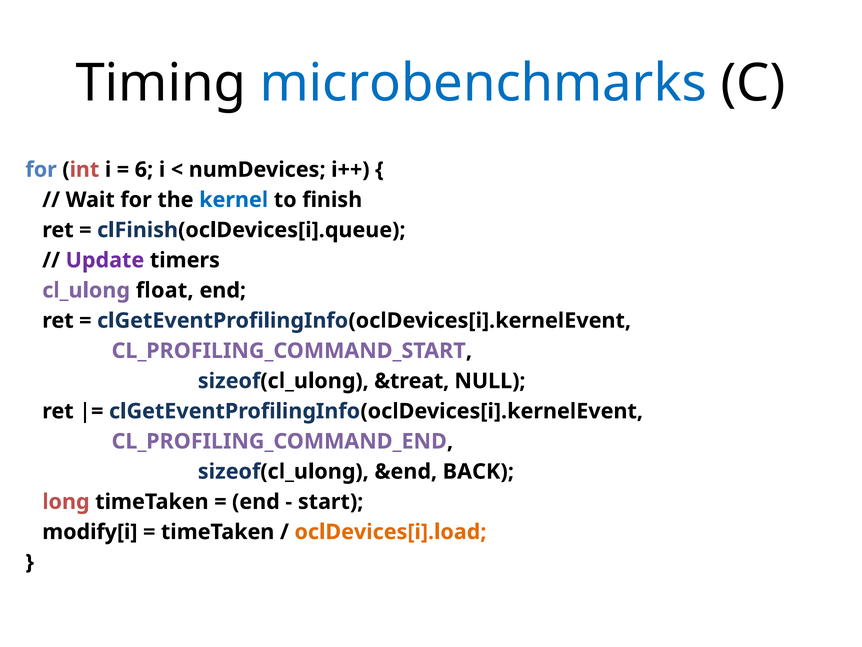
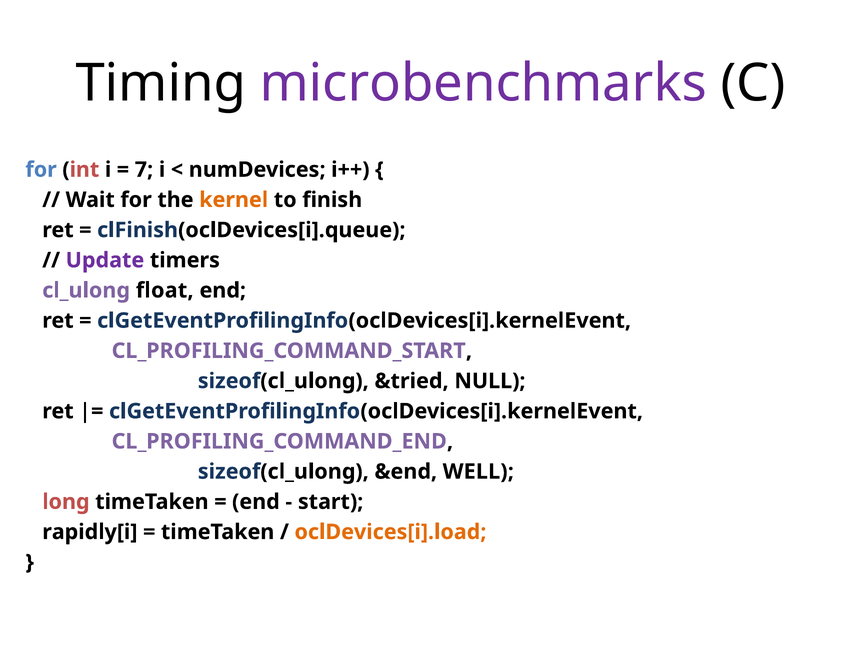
microbenchmarks colour: blue -> purple
6: 6 -> 7
kernel colour: blue -> orange
&treat: &treat -> &tried
BACK: BACK -> WELL
modify[i: modify[i -> rapidly[i
